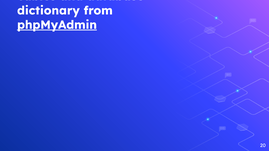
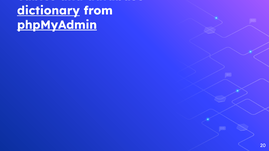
dictionary underline: none -> present
